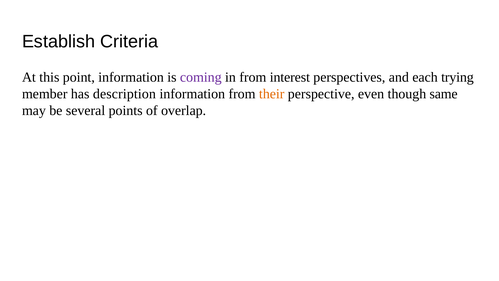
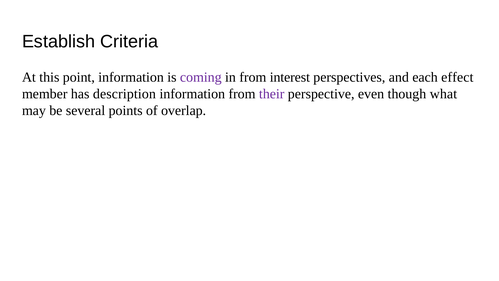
trying: trying -> effect
their colour: orange -> purple
same: same -> what
